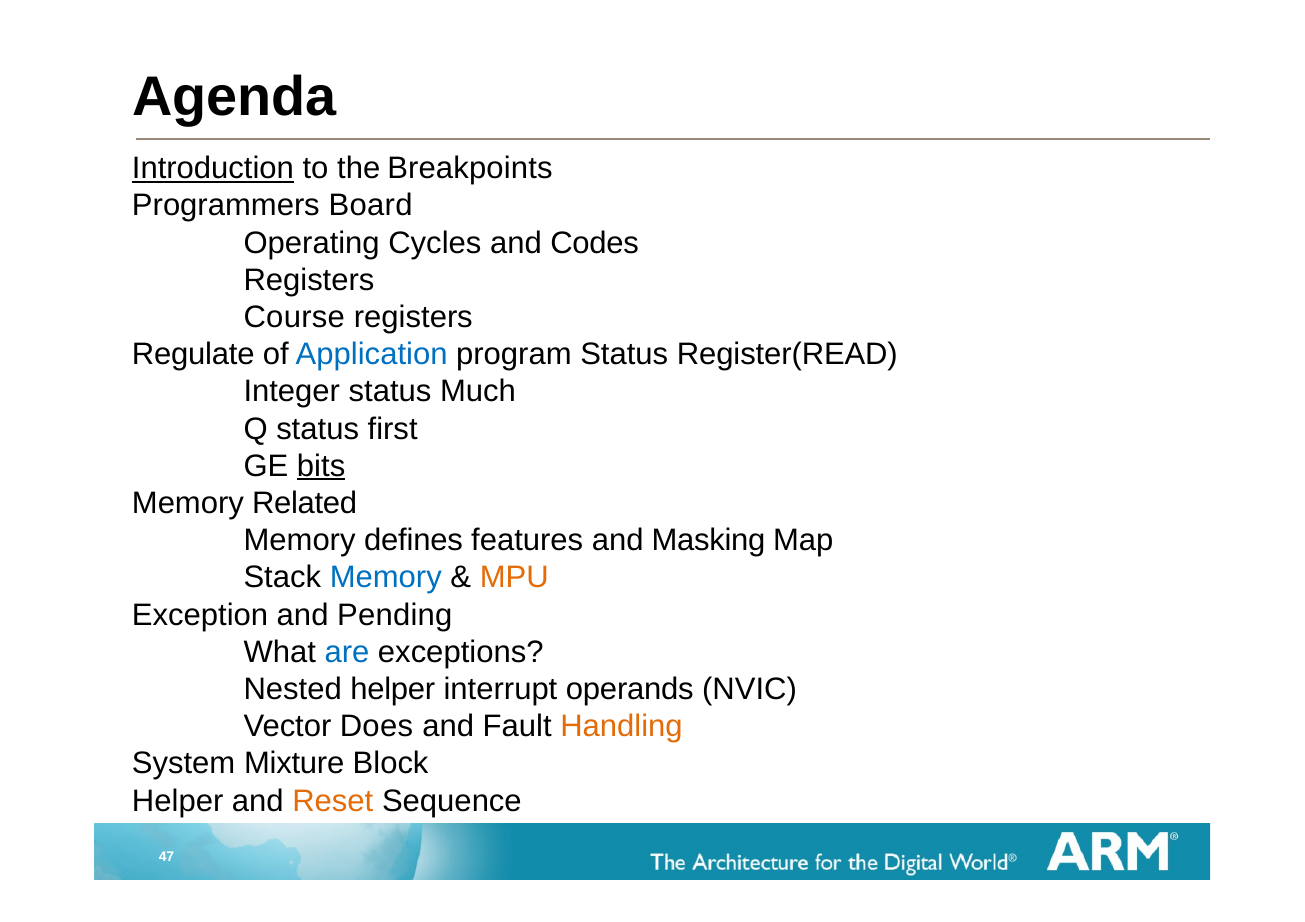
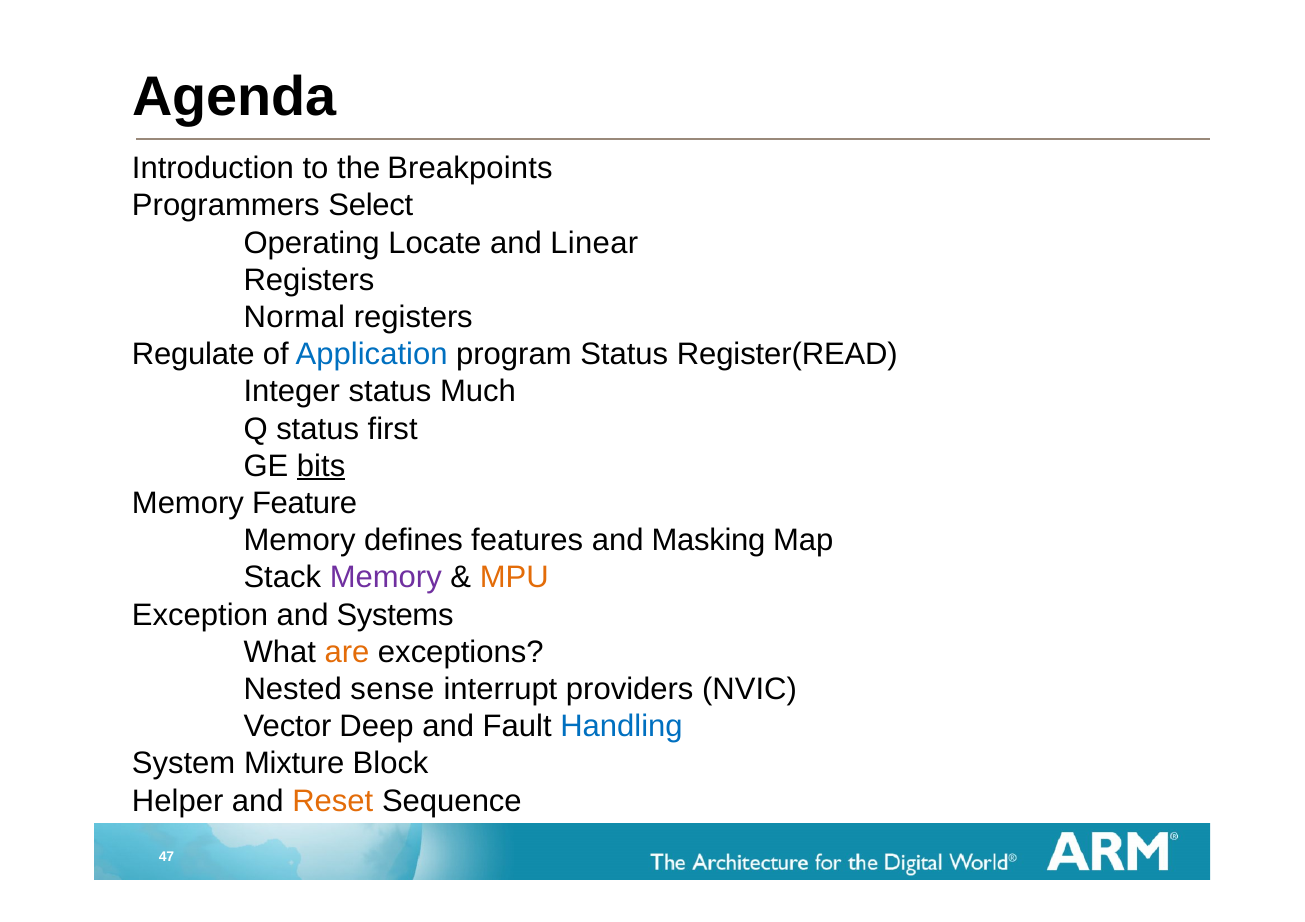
Introduction underline: present -> none
Board: Board -> Select
Cycles: Cycles -> Locate
Codes: Codes -> Linear
Course: Course -> Normal
Related: Related -> Feature
Memory at (386, 578) colour: blue -> purple
Pending: Pending -> Systems
are colour: blue -> orange
Nested helper: helper -> sense
operands: operands -> providers
Does: Does -> Deep
Handling colour: orange -> blue
